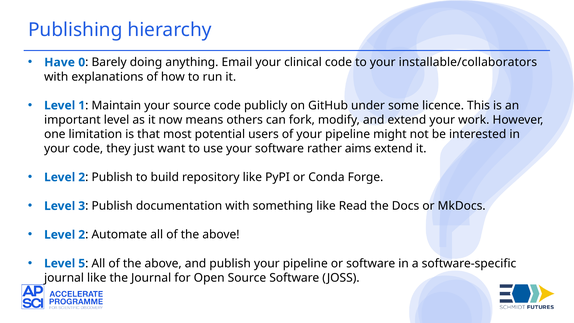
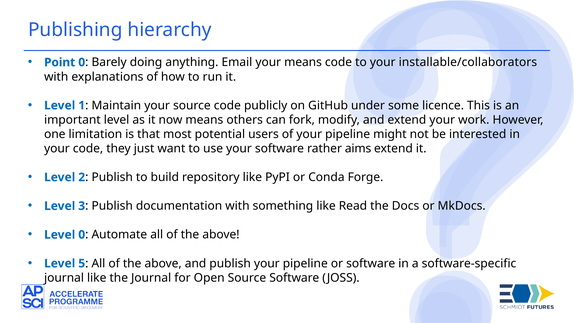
Have: Have -> Point
your clinical: clinical -> means
2 at (82, 235): 2 -> 0
